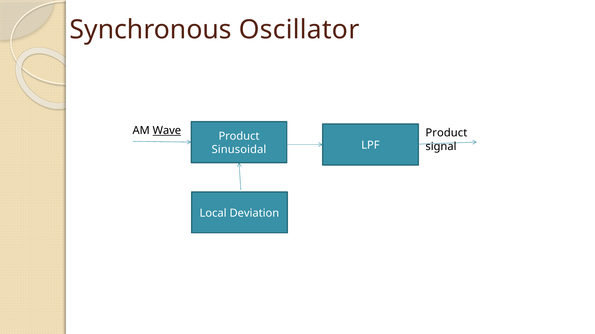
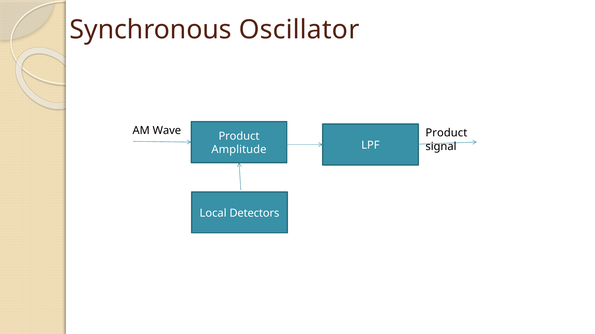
Wave underline: present -> none
Sinusoidal: Sinusoidal -> Amplitude
Deviation: Deviation -> Detectors
